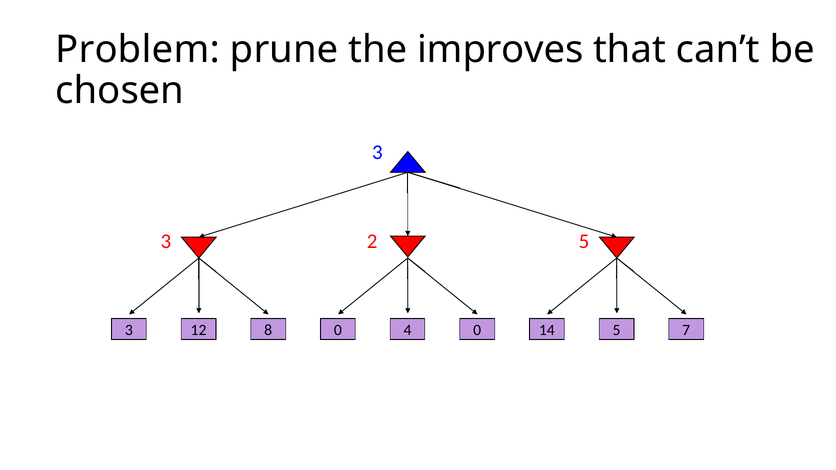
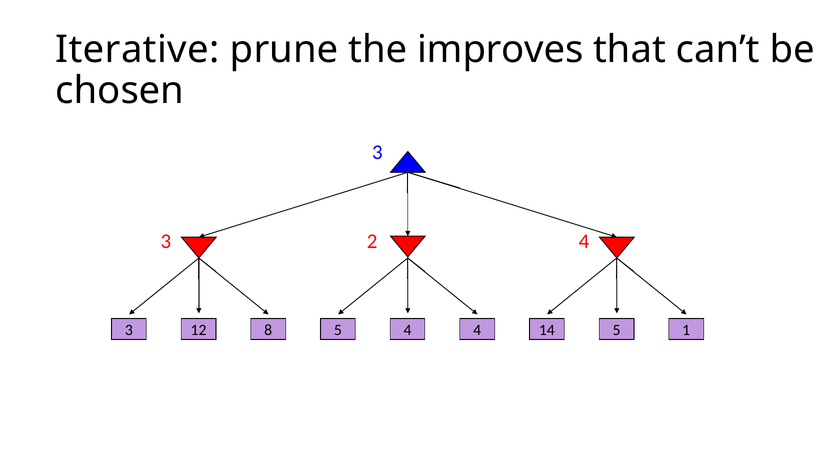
Problem: Problem -> Iterative
2 5: 5 -> 4
3 0: 0 -> 5
4 0: 0 -> 4
7: 7 -> 1
